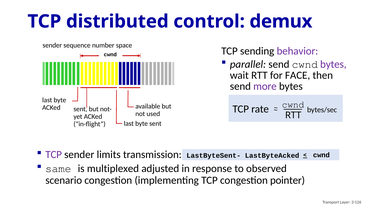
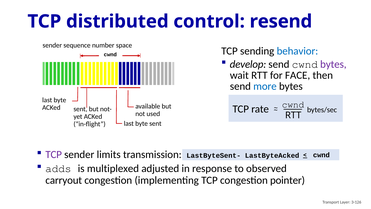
demux: demux -> resend
behavior colour: purple -> blue
parallel: parallel -> develop
more colour: purple -> blue
same: same -> adds
scenario: scenario -> carryout
